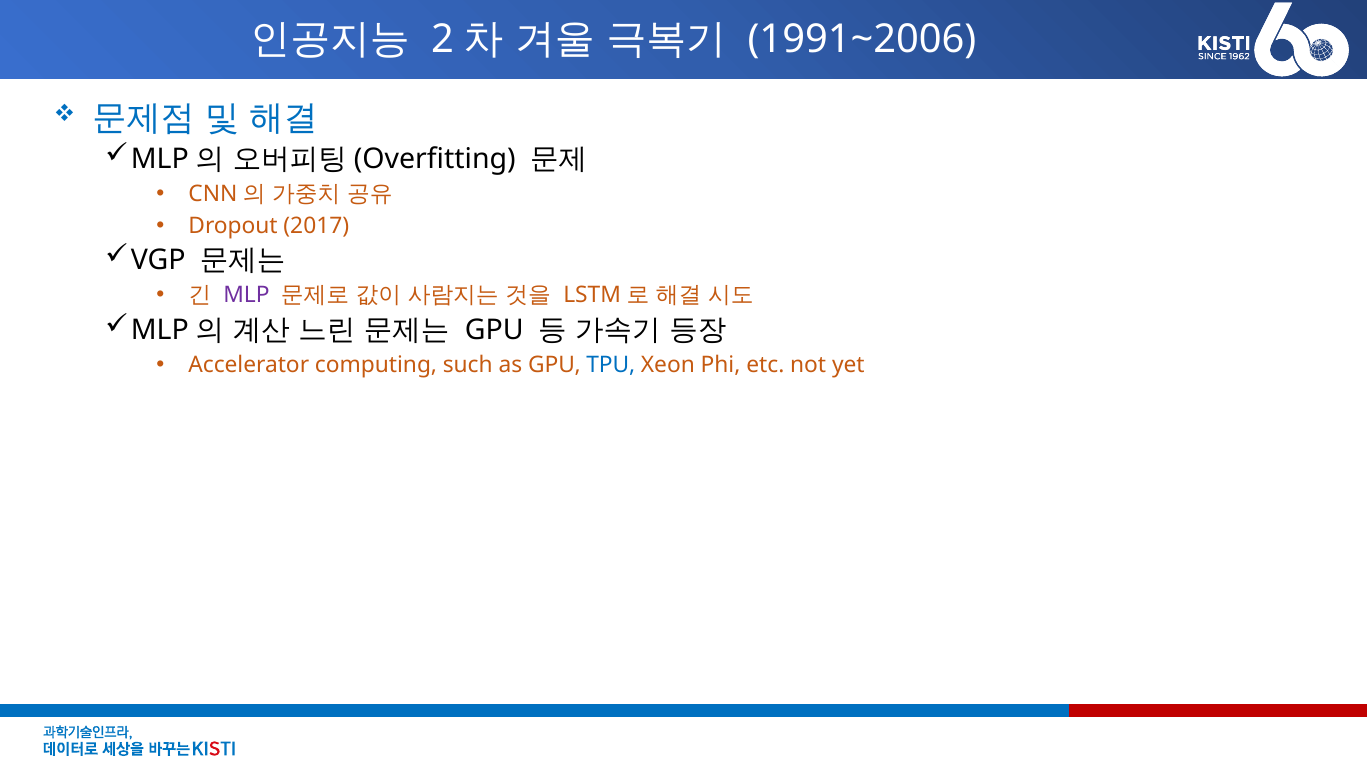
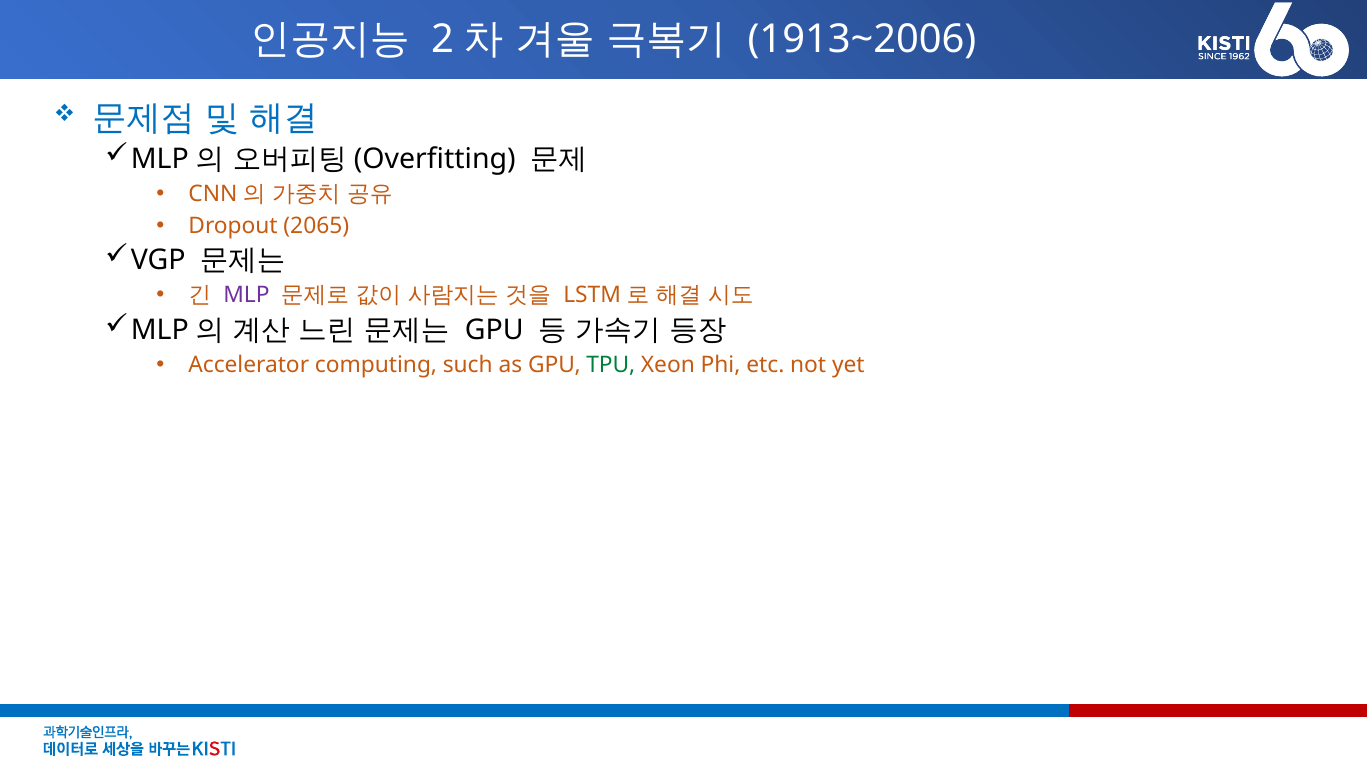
1991~2006: 1991~2006 -> 1913~2006
2017: 2017 -> 2065
TPU colour: blue -> green
